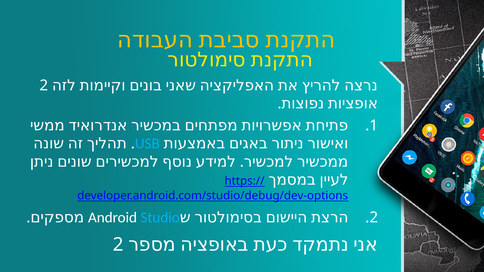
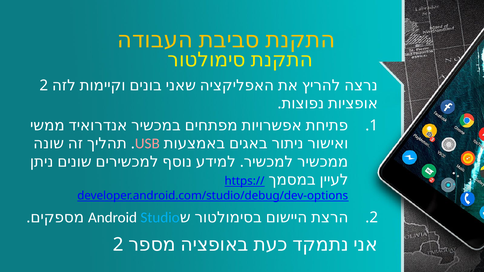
USB colour: light blue -> pink
